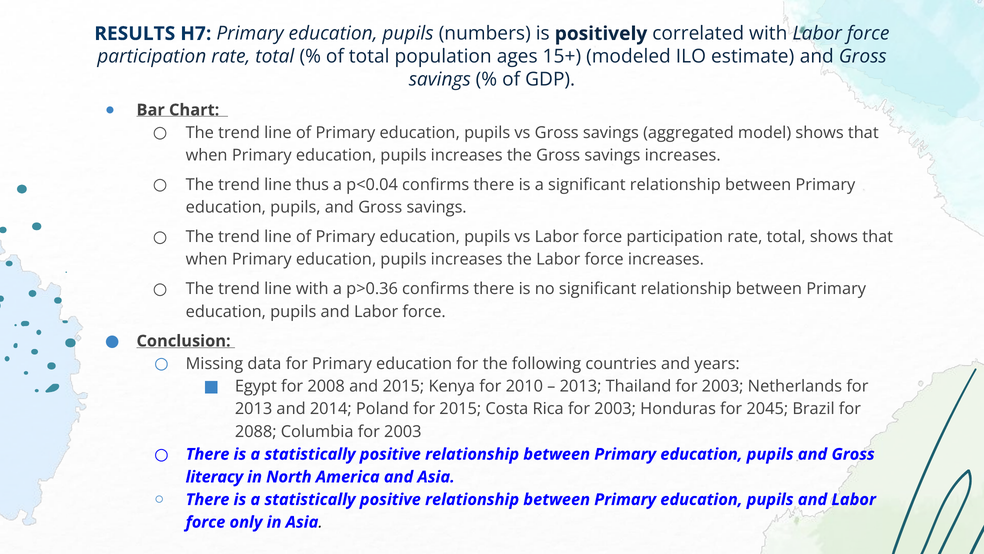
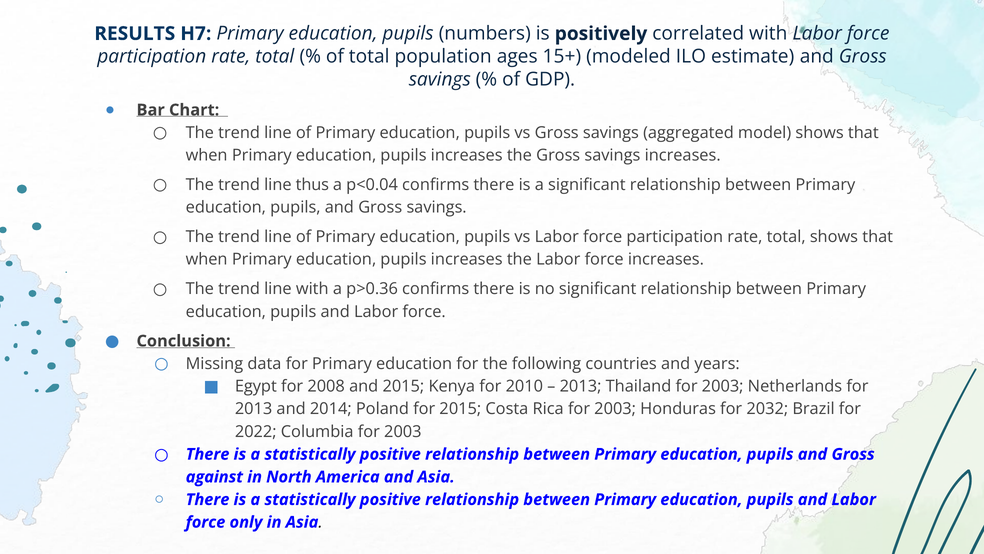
2045: 2045 -> 2032
2088: 2088 -> 2022
literacy: literacy -> against
